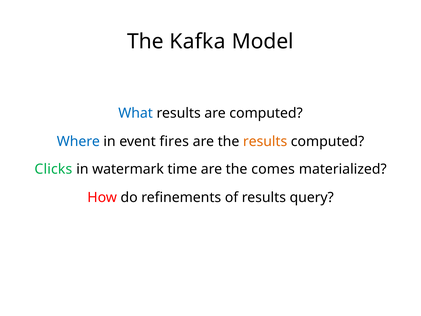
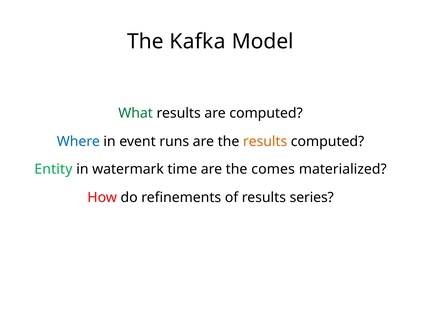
What colour: blue -> green
fires: fires -> runs
Clicks: Clicks -> Entity
query: query -> series
